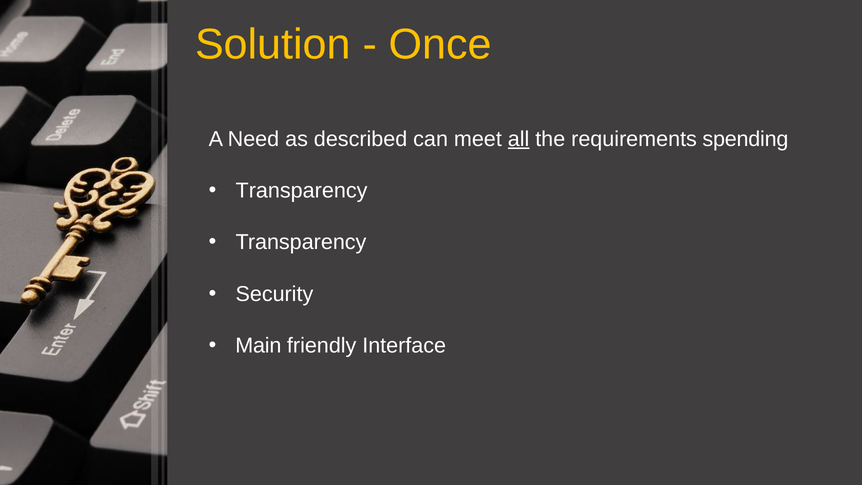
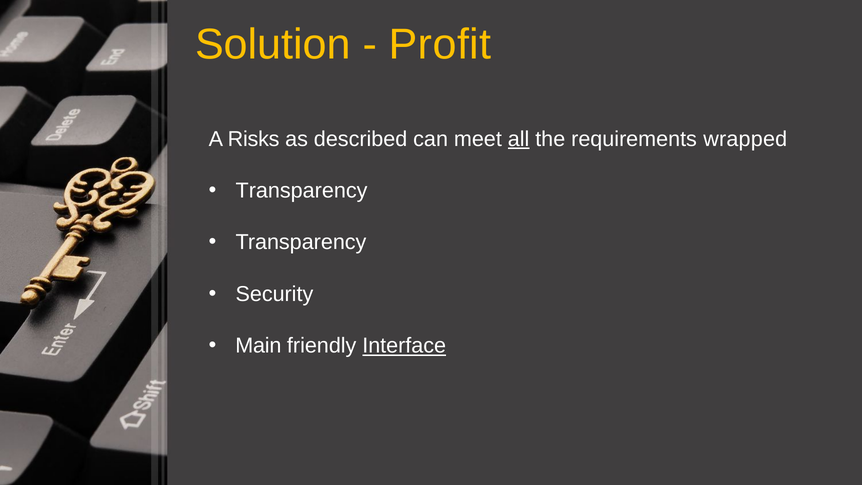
Once: Once -> Profit
Need: Need -> Risks
spending: spending -> wrapped
Interface underline: none -> present
